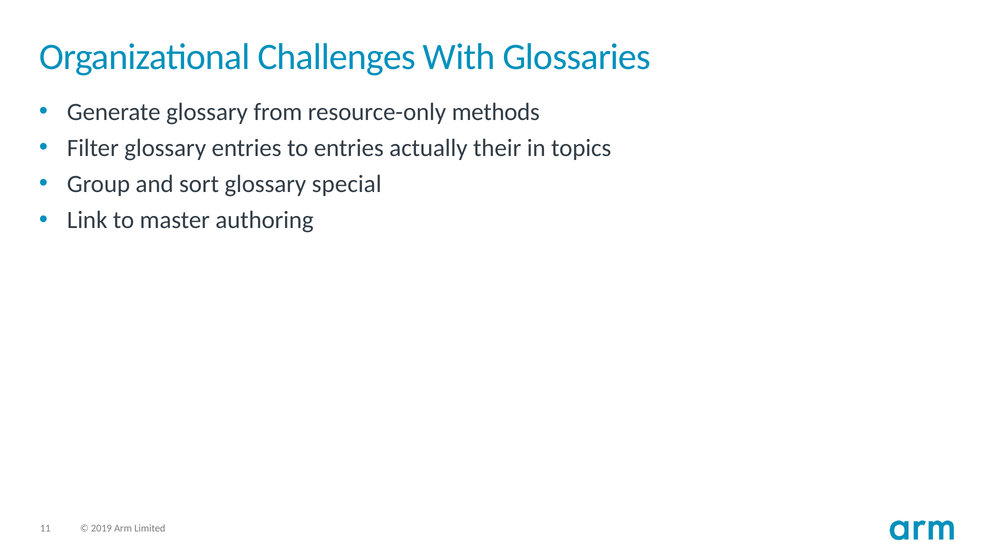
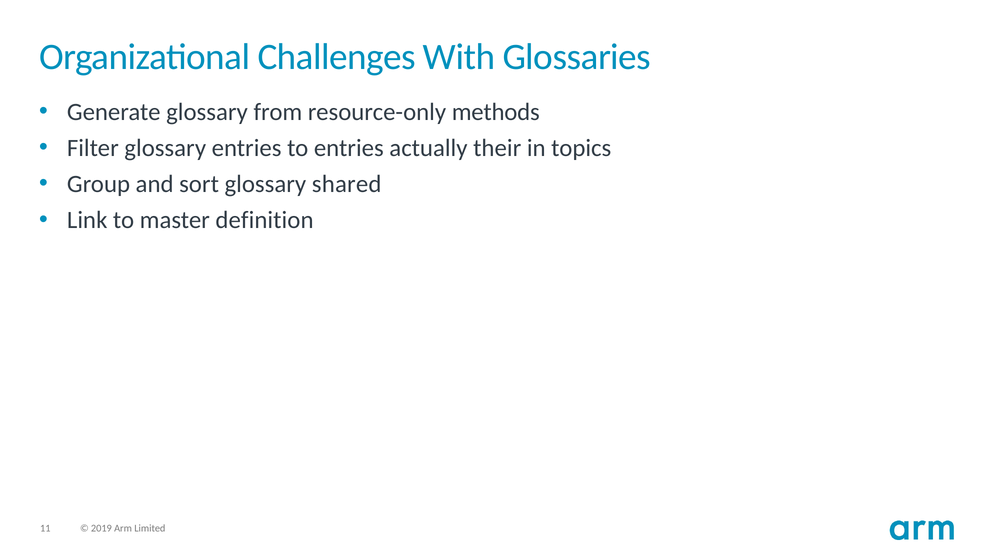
special: special -> shared
authoring: authoring -> definition
